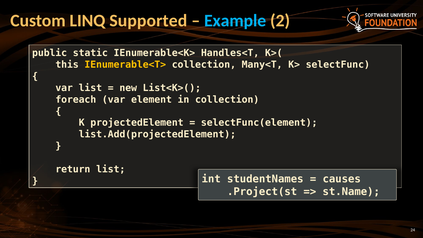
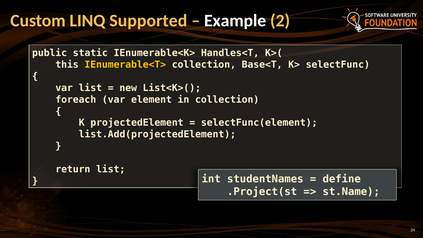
Example colour: light blue -> white
Many<T: Many<T -> Base<T
causes: causes -> define
